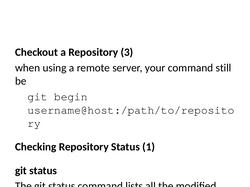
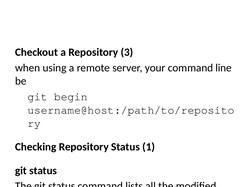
still: still -> line
